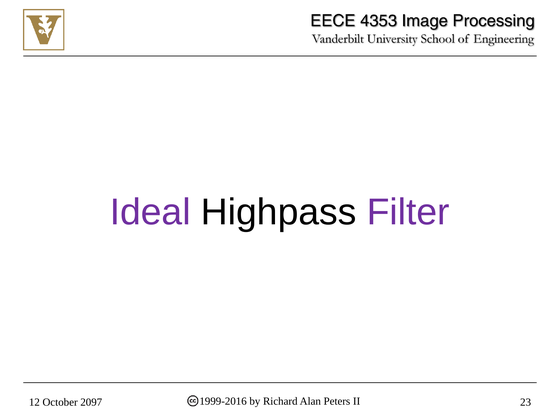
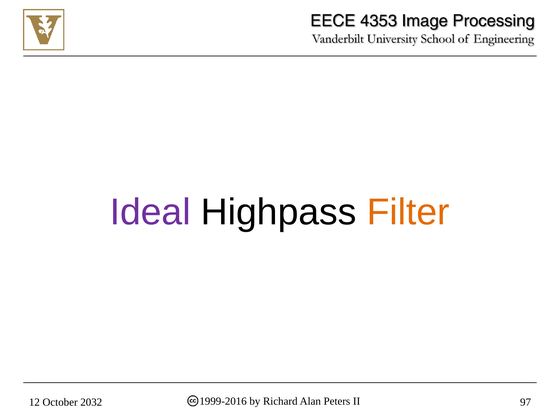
Filter colour: purple -> orange
2097: 2097 -> 2032
23: 23 -> 97
